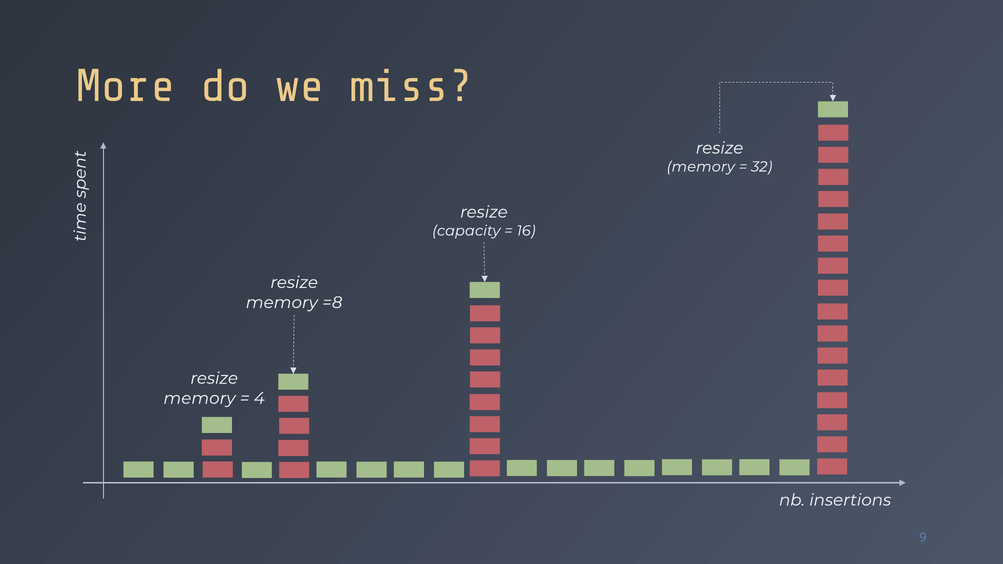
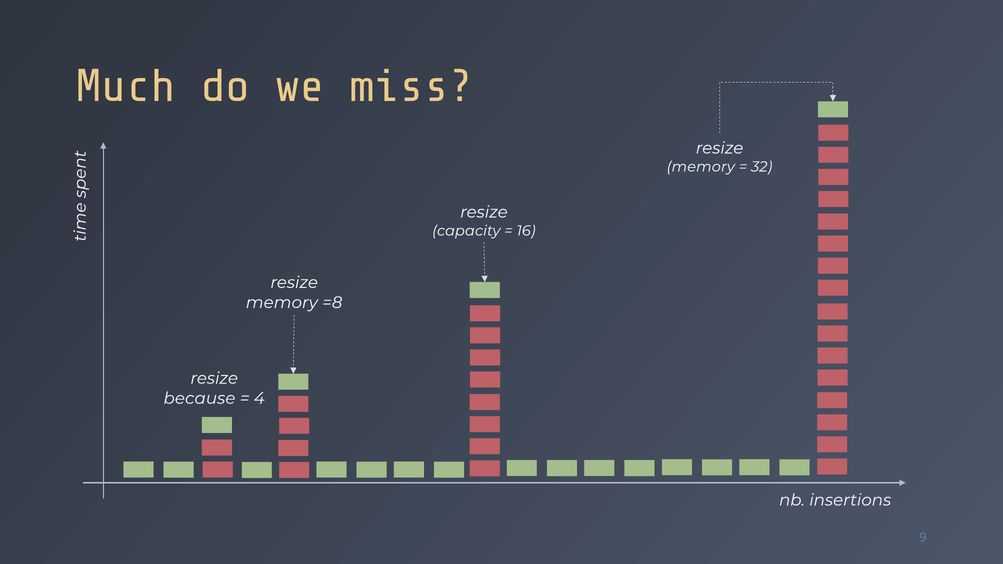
More: More -> Much
memory at (199, 398): memory -> because
